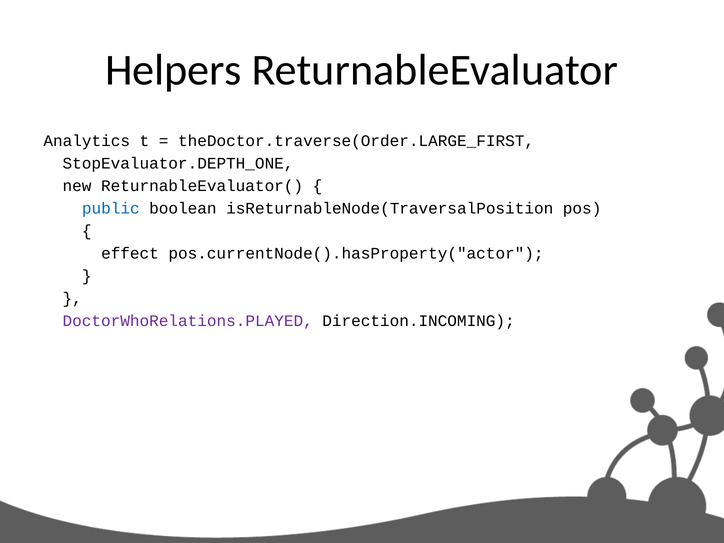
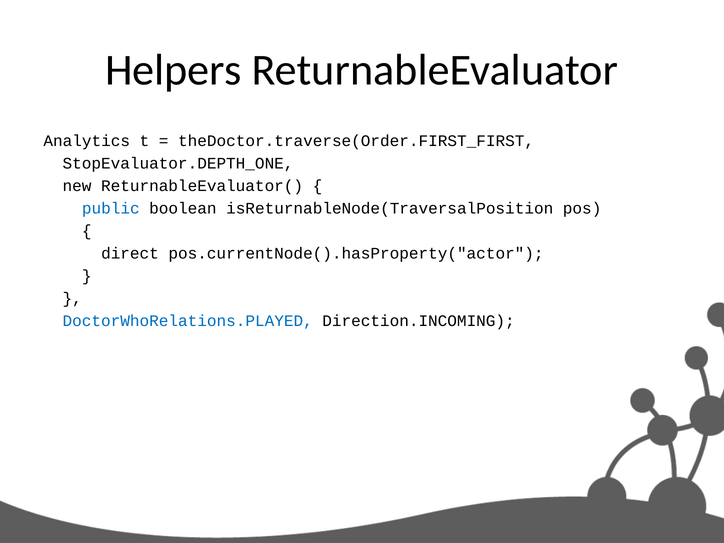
theDoctor.traverse(Order.LARGE_FIRST: theDoctor.traverse(Order.LARGE_FIRST -> theDoctor.traverse(Order.FIRST_FIRST
effect: effect -> direct
DoctorWhoRelations.PLAYED colour: purple -> blue
